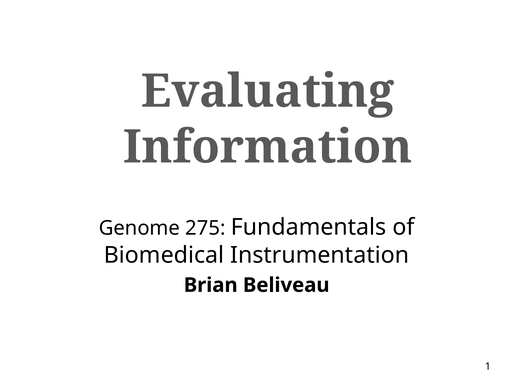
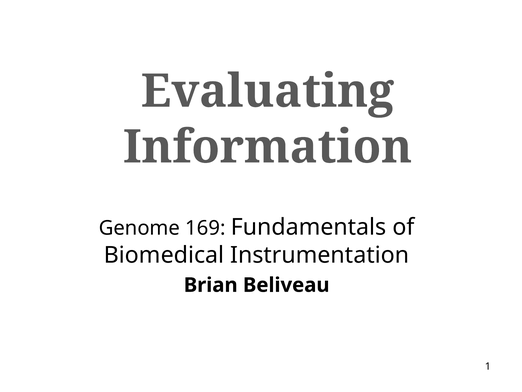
275: 275 -> 169
